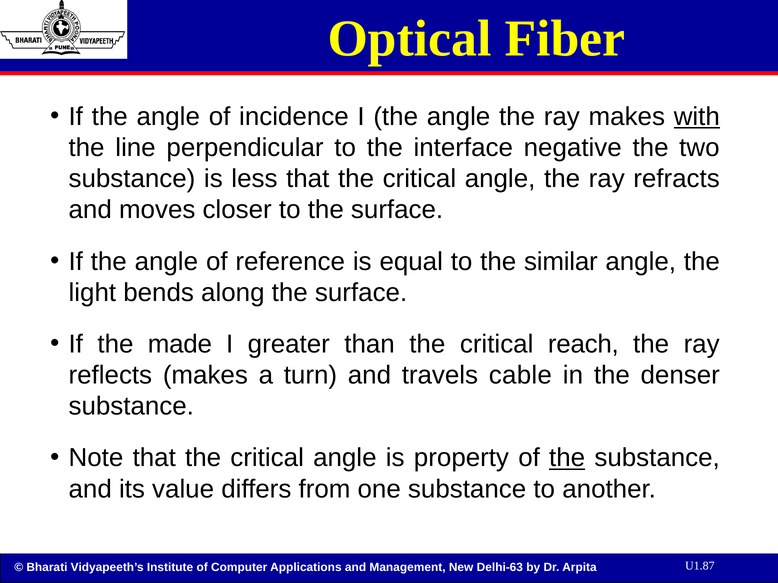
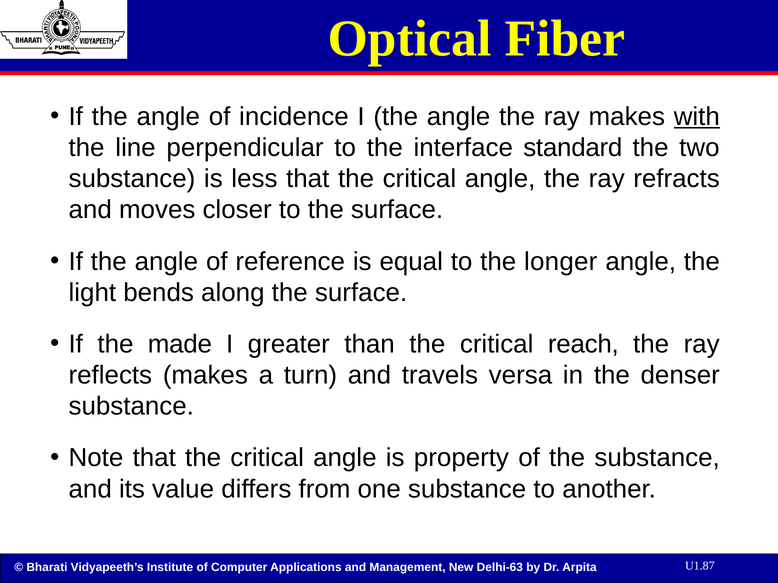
negative: negative -> standard
similar: similar -> longer
cable: cable -> versa
the at (567, 458) underline: present -> none
